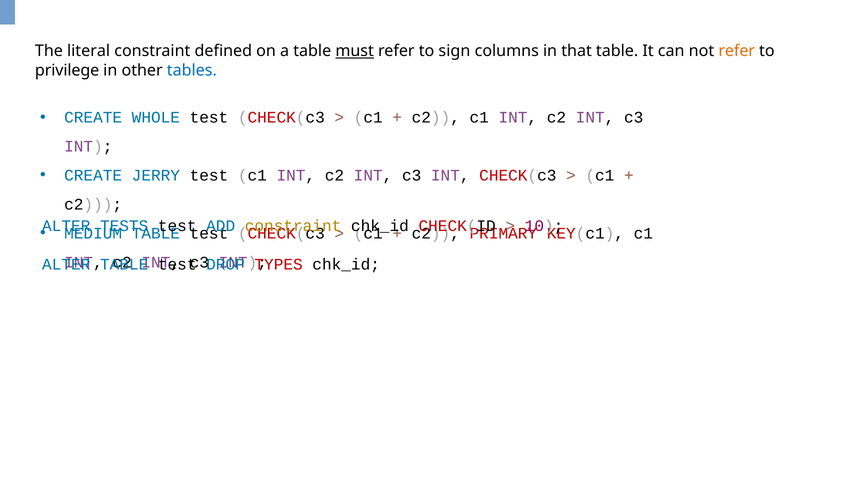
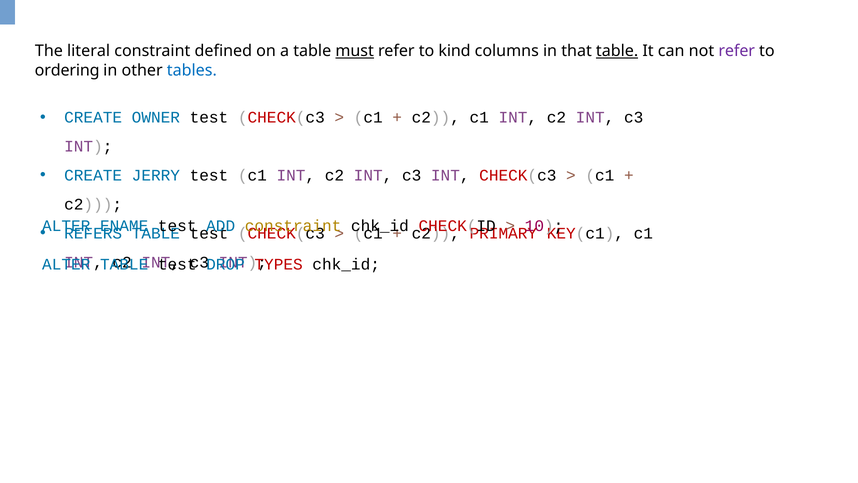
sign: sign -> kind
table at (617, 51) underline: none -> present
refer at (737, 51) colour: orange -> purple
privilege: privilege -> ordering
WHOLE: WHOLE -> OWNER
TESTS: TESTS -> ENAME
MEDIUM: MEDIUM -> REFERS
